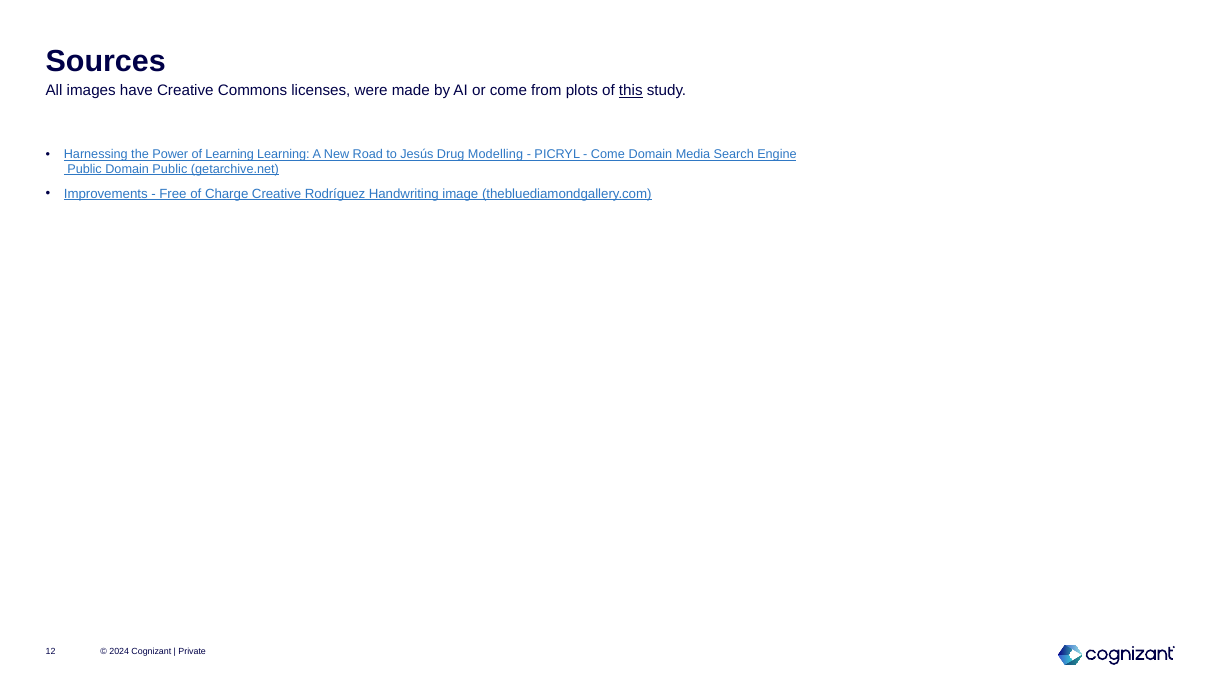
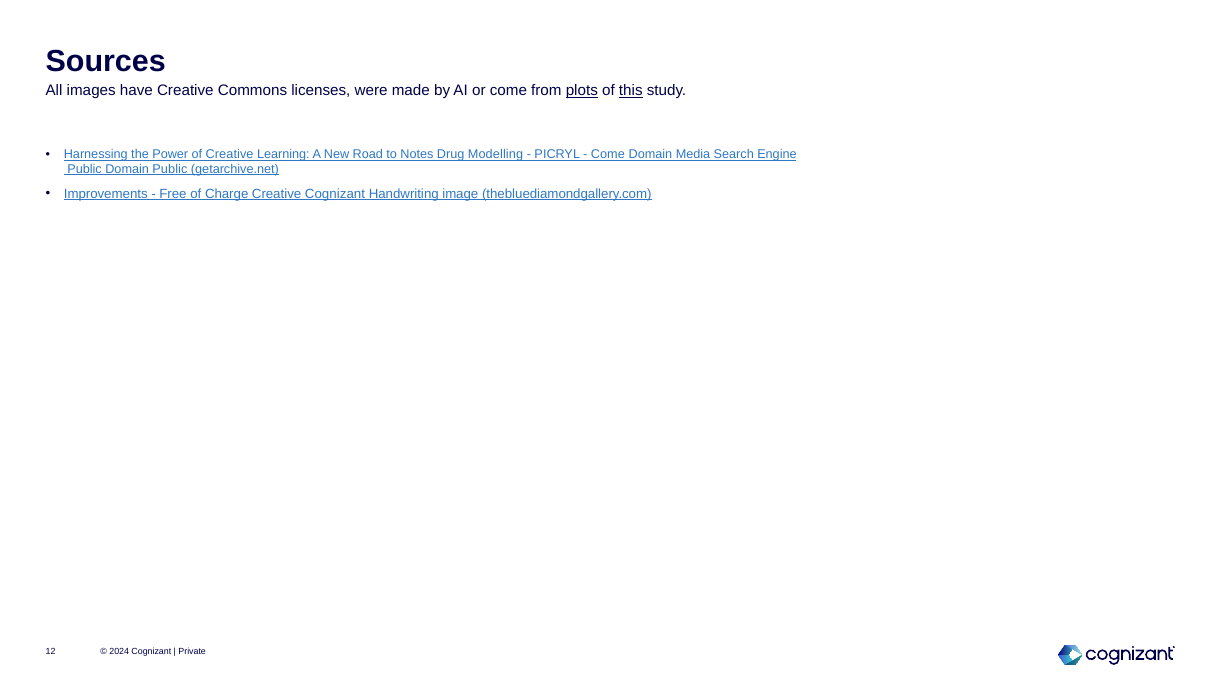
plots underline: none -> present
of Learning: Learning -> Creative
Jesús: Jesús -> Notes
Creative Rodríguez: Rodríguez -> Cognizant
